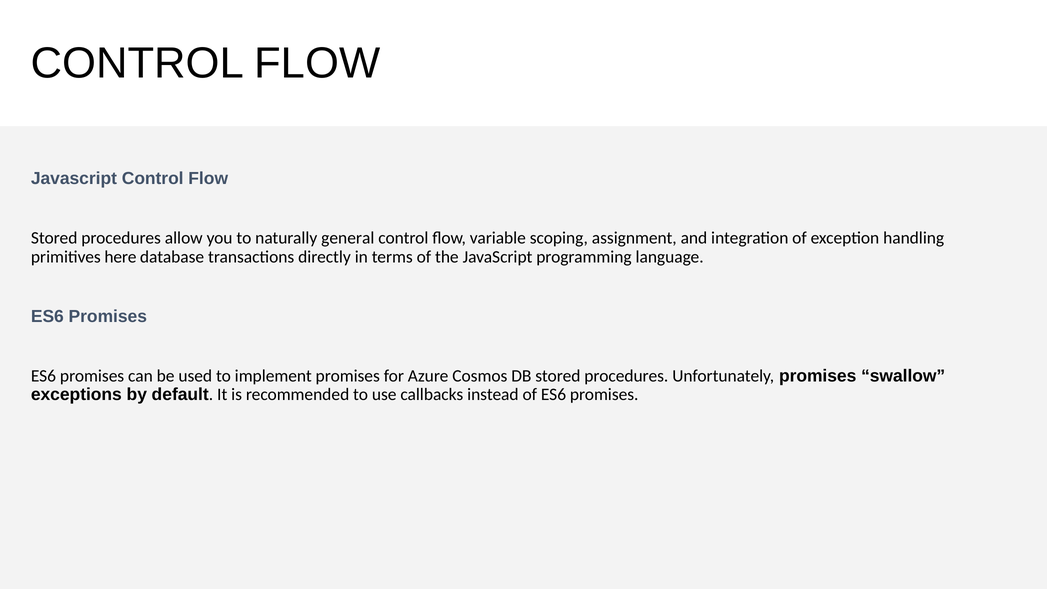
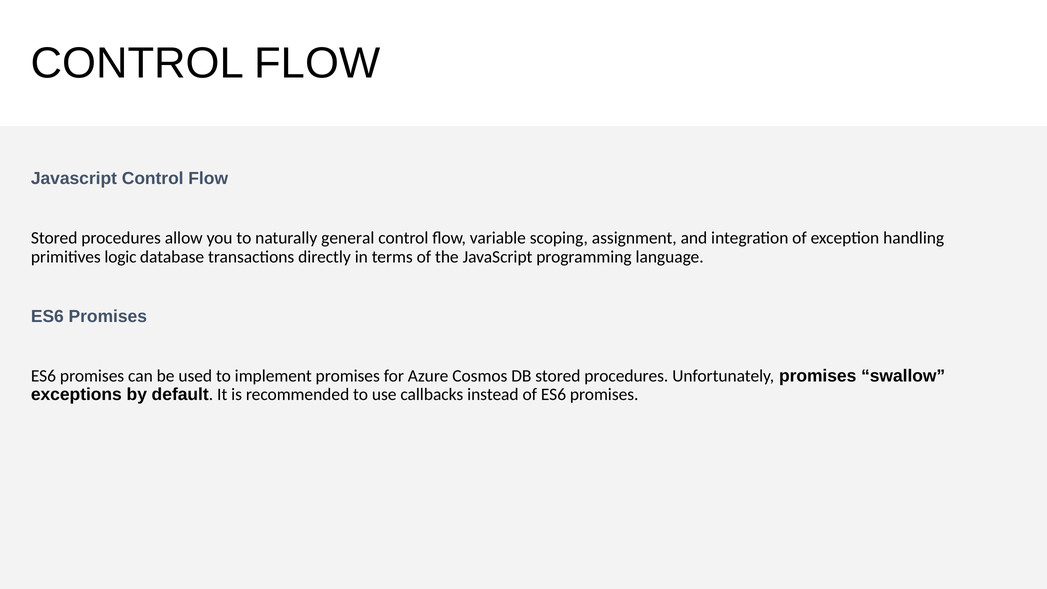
here: here -> logic
